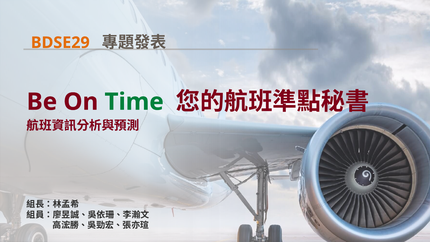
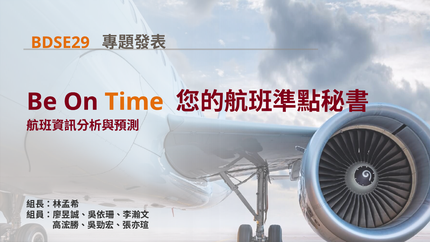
Time colour: green -> orange
